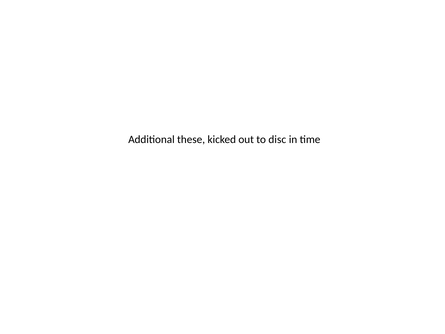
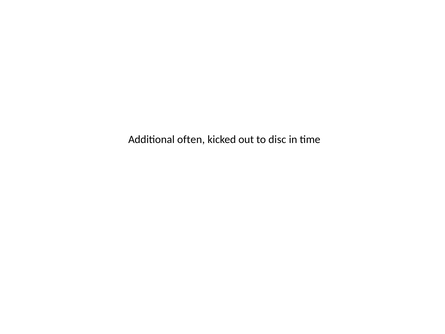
these: these -> often
